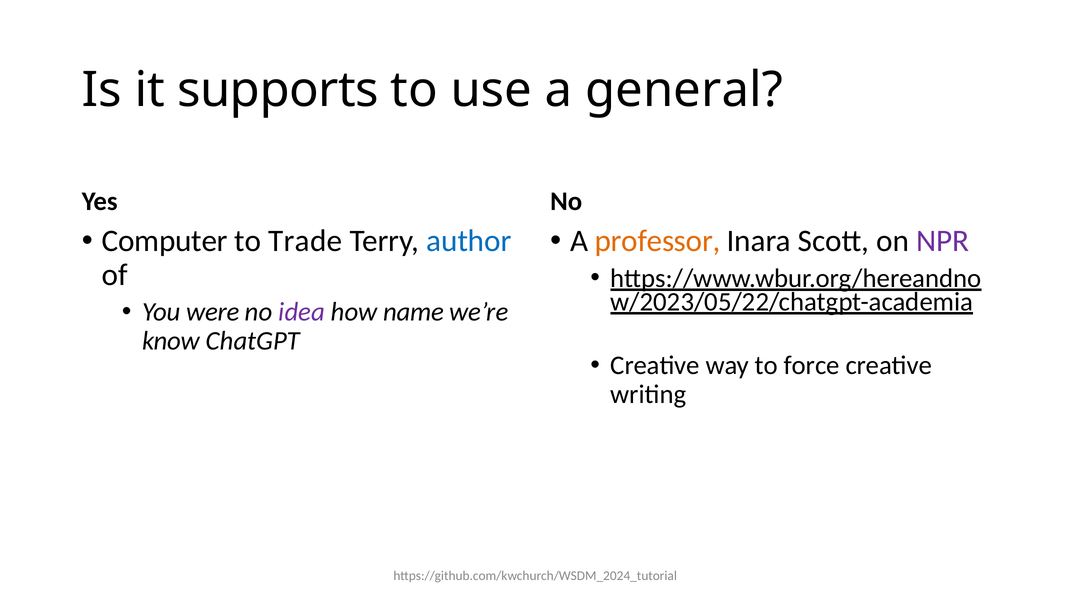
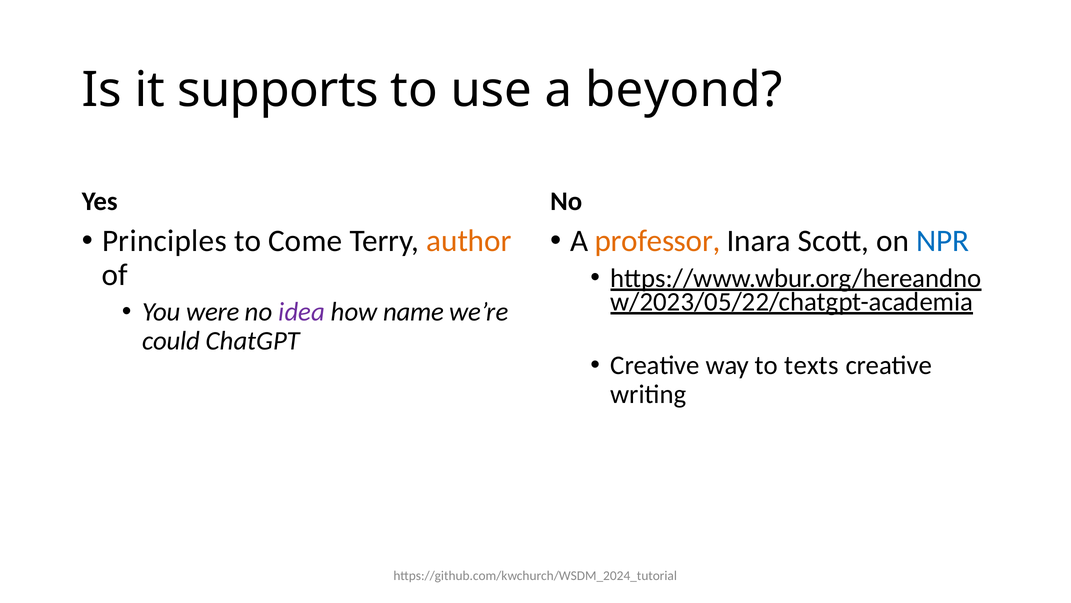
general: general -> beyond
Computer: Computer -> Principles
Trade: Trade -> Come
author colour: blue -> orange
NPR colour: purple -> blue
know: know -> could
force: force -> texts
